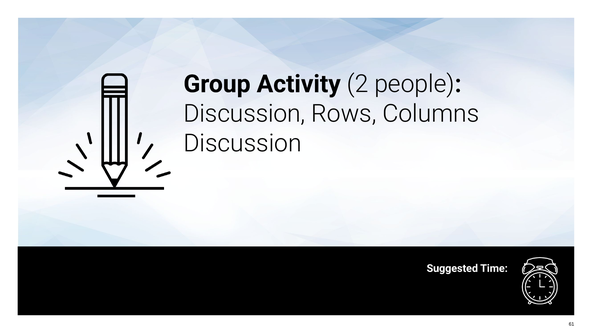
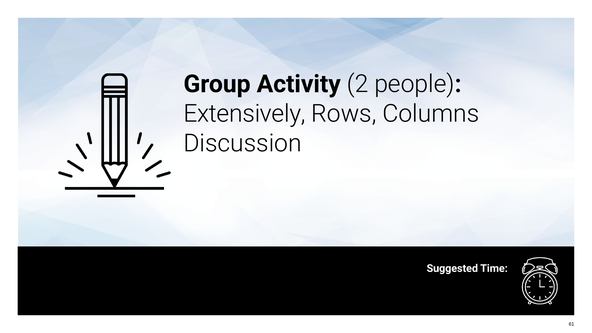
Discussion at (244, 114): Discussion -> Extensively
